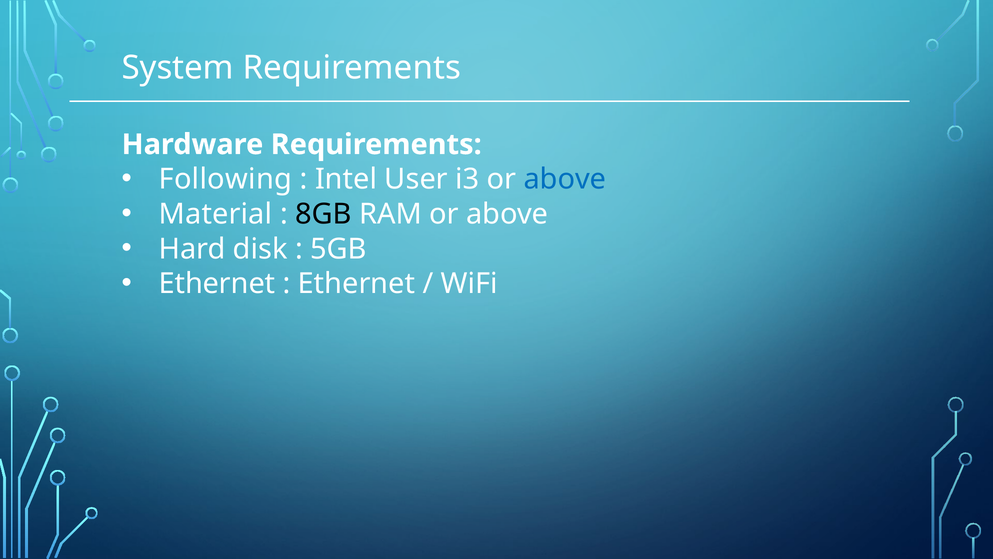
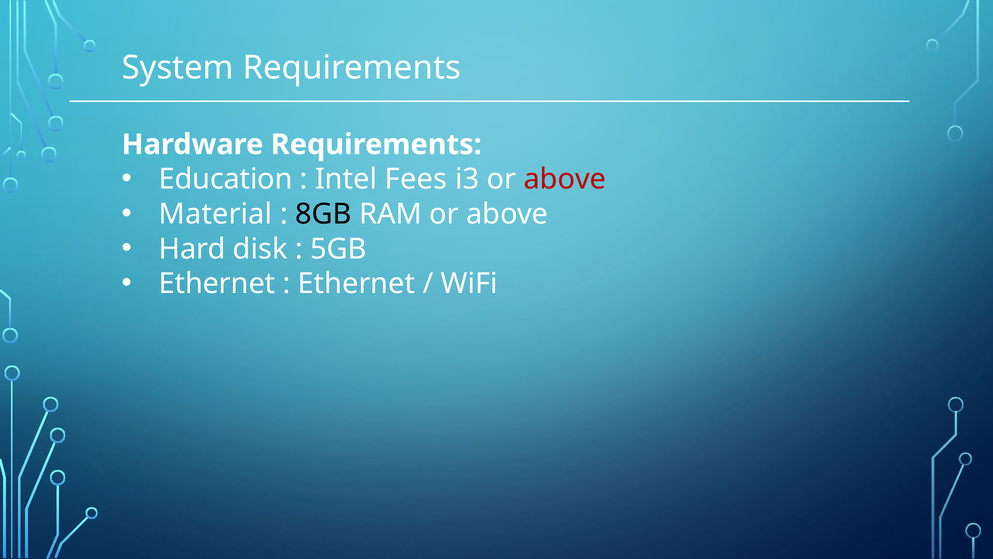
Following: Following -> Education
User: User -> Fees
above at (565, 179) colour: blue -> red
